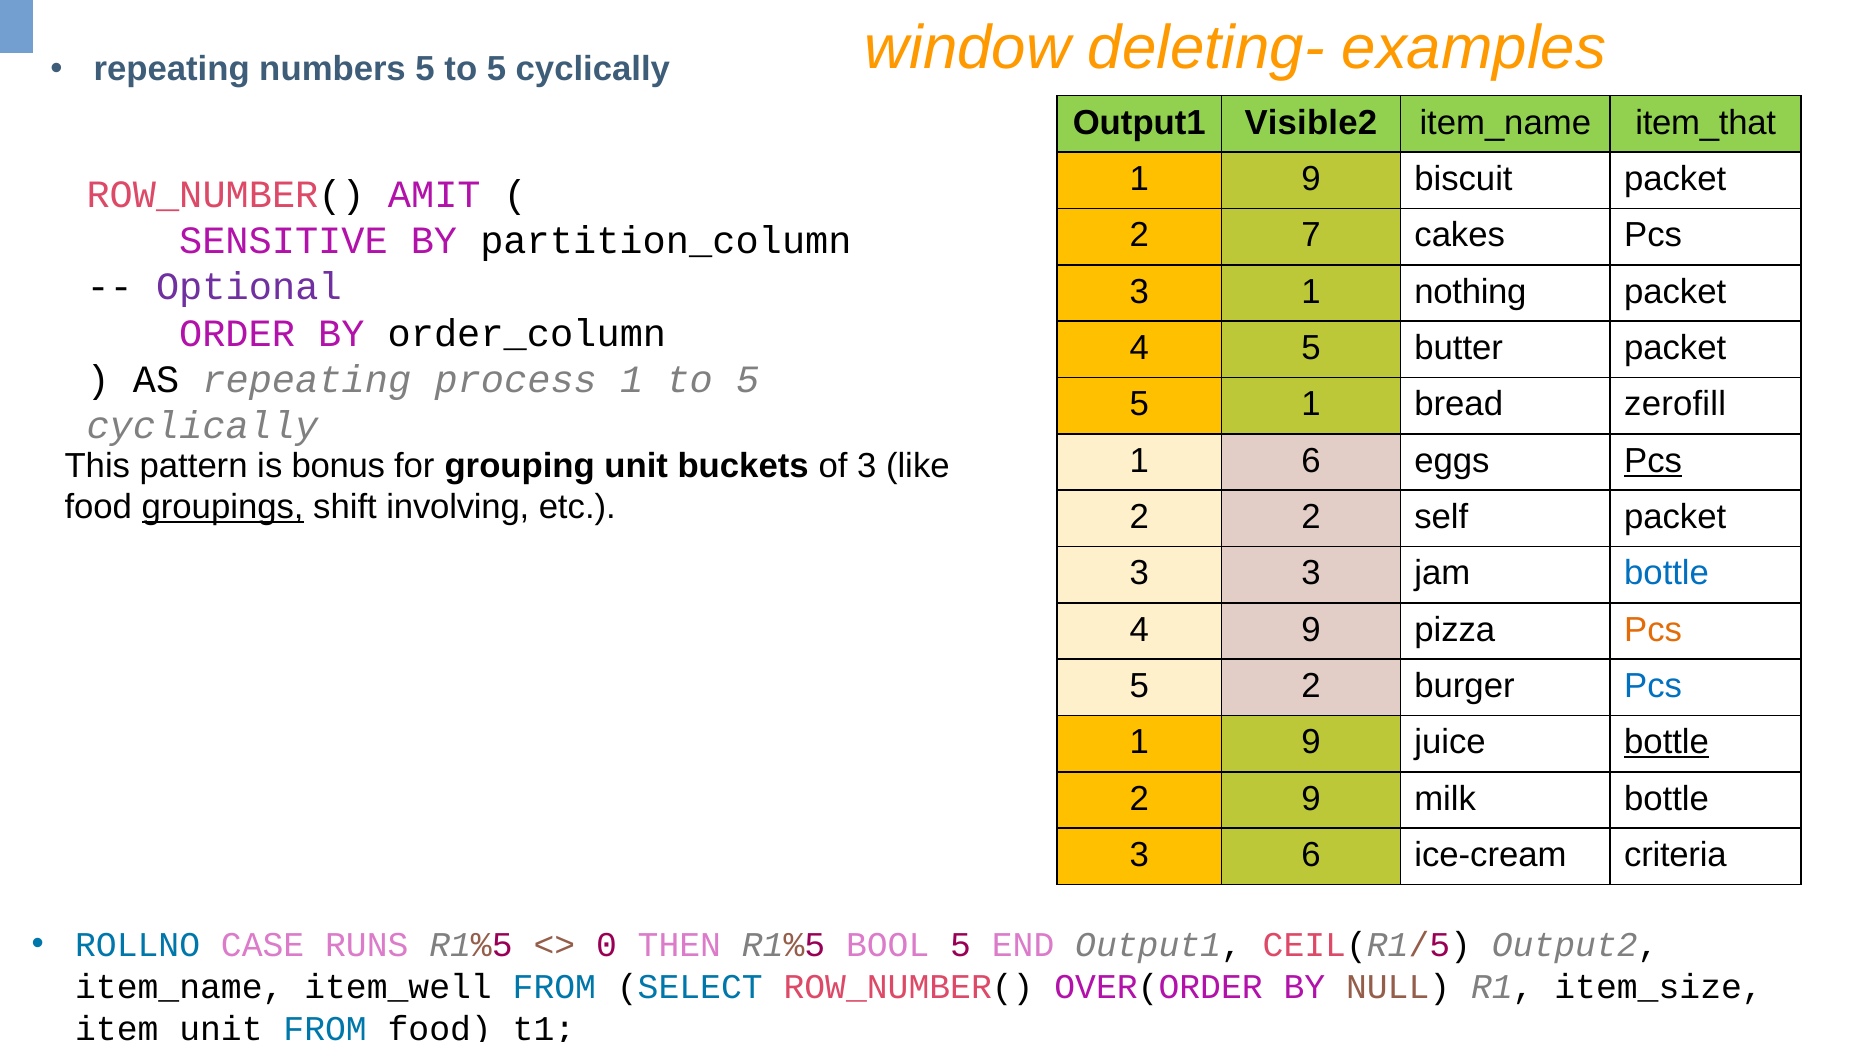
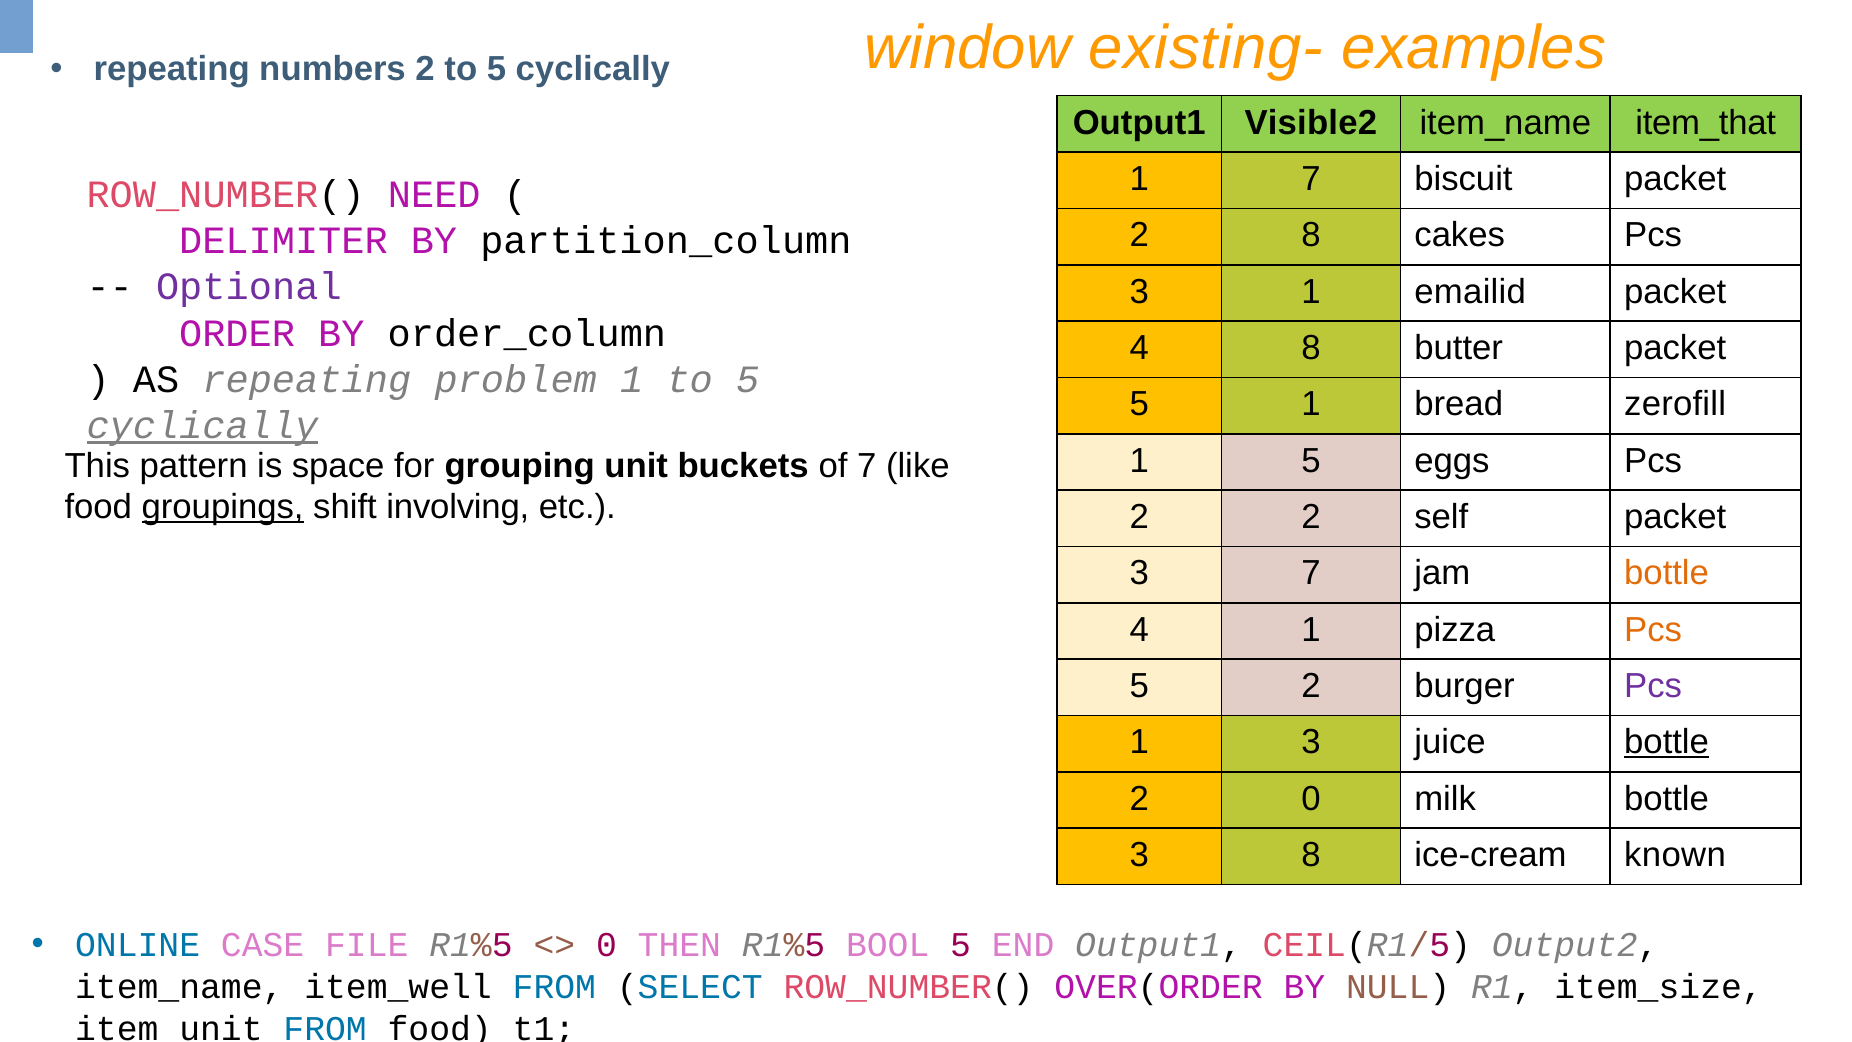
deleting-: deleting- -> existing-
numbers 5: 5 -> 2
9 at (1311, 179): 9 -> 7
AMIT: AMIT -> NEED
2 7: 7 -> 8
SENSITIVE: SENSITIVE -> DELIMITER
nothing: nothing -> emailid
4 5: 5 -> 8
process: process -> problem
cyclically at (202, 426) underline: none -> present
1 6: 6 -> 5
Pcs at (1653, 461) underline: present -> none
bonus: bonus -> space
of 3: 3 -> 7
3 3: 3 -> 7
bottle at (1667, 573) colour: blue -> orange
4 9: 9 -> 1
Pcs at (1653, 686) colour: blue -> purple
9 at (1311, 742): 9 -> 3
2 9: 9 -> 0
3 6: 6 -> 8
criteria: criteria -> known
ROLLNO: ROLLNO -> ONLINE
RUNS: RUNS -> FILE
